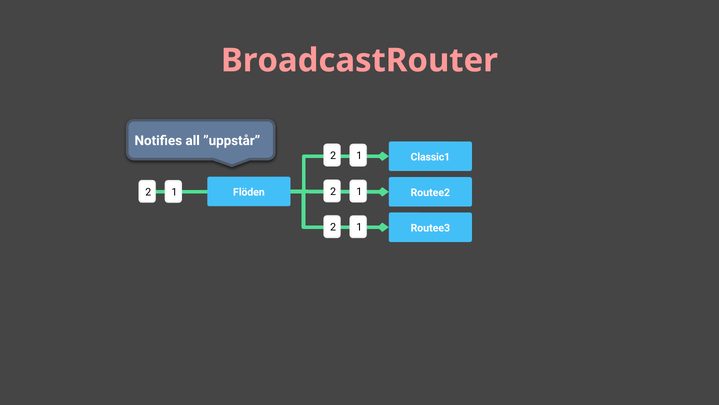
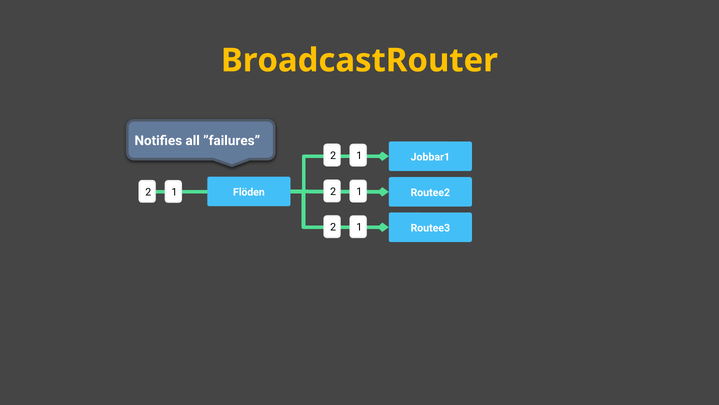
BroadcastRouter colour: pink -> yellow
”uppstår: ”uppstår -> ”failures
Classic1: Classic1 -> Jobbar1
